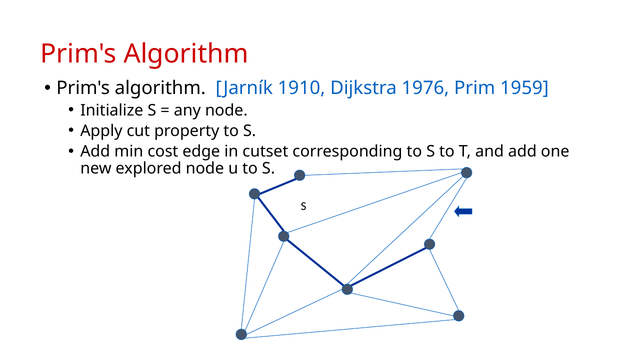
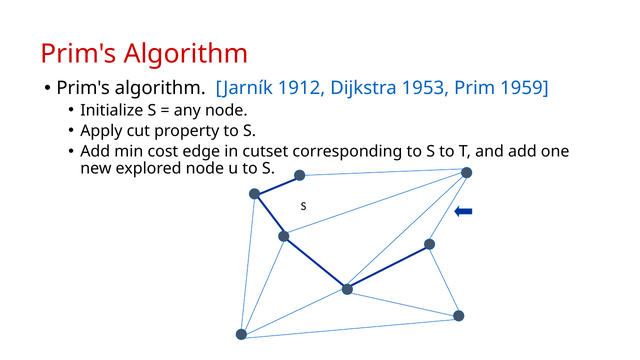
1910: 1910 -> 1912
1976: 1976 -> 1953
